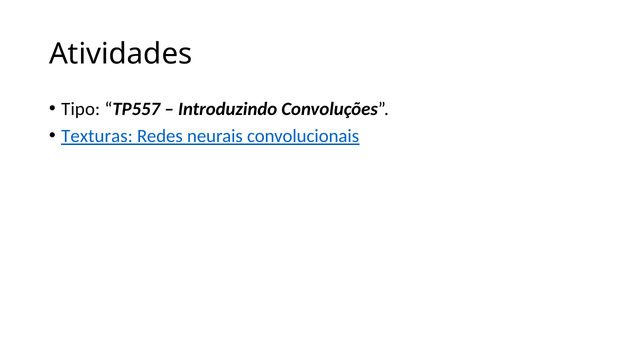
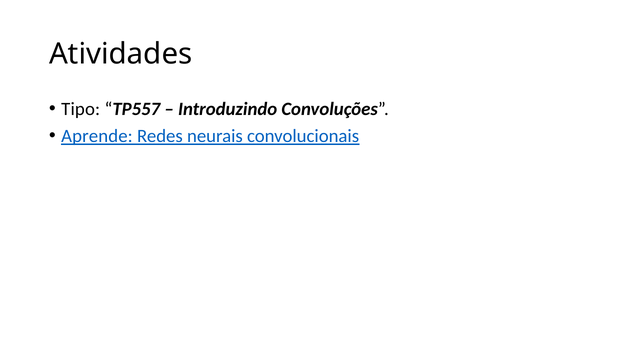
Texturas: Texturas -> Aprende
